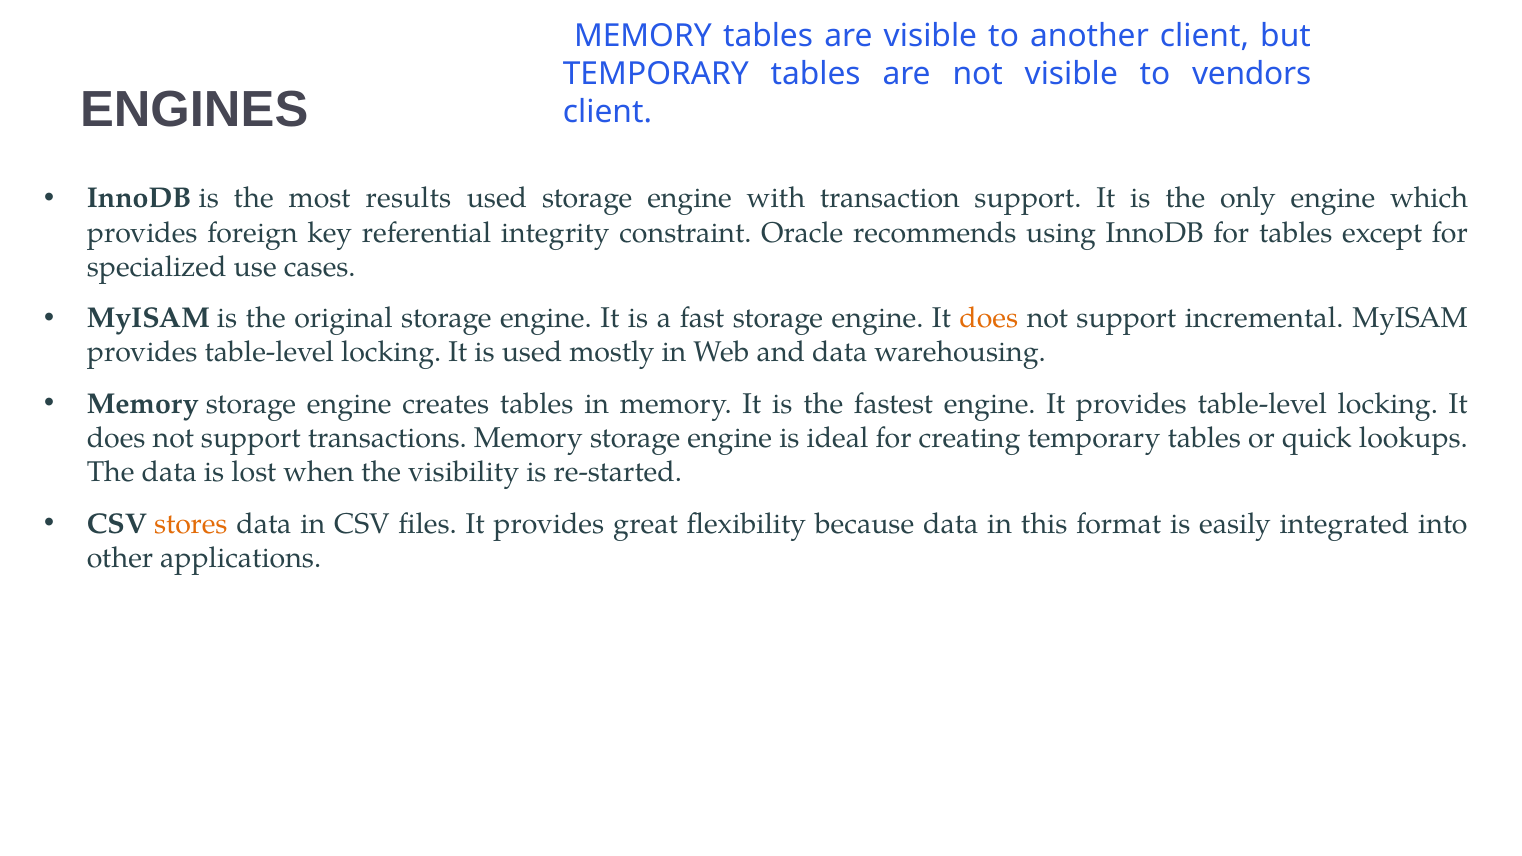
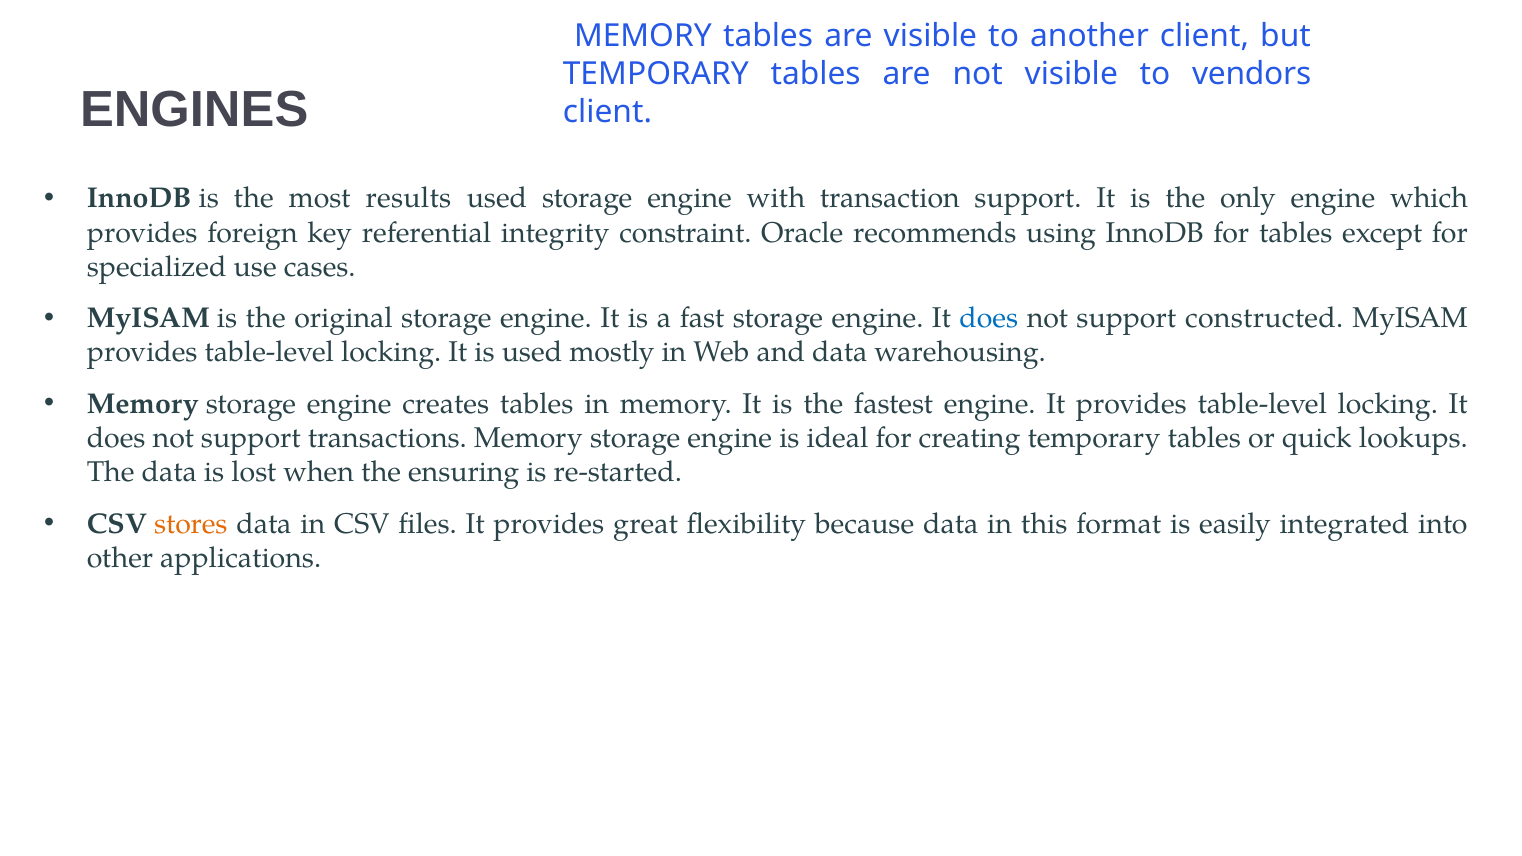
does at (989, 318) colour: orange -> blue
incremental: incremental -> constructed
visibility: visibility -> ensuring
